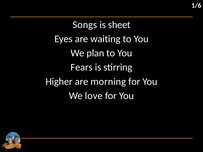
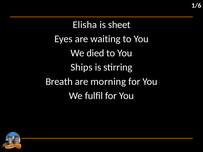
Songs: Songs -> Elisha
plan: plan -> died
Fears: Fears -> Ships
Higher: Higher -> Breath
love: love -> fulfil
